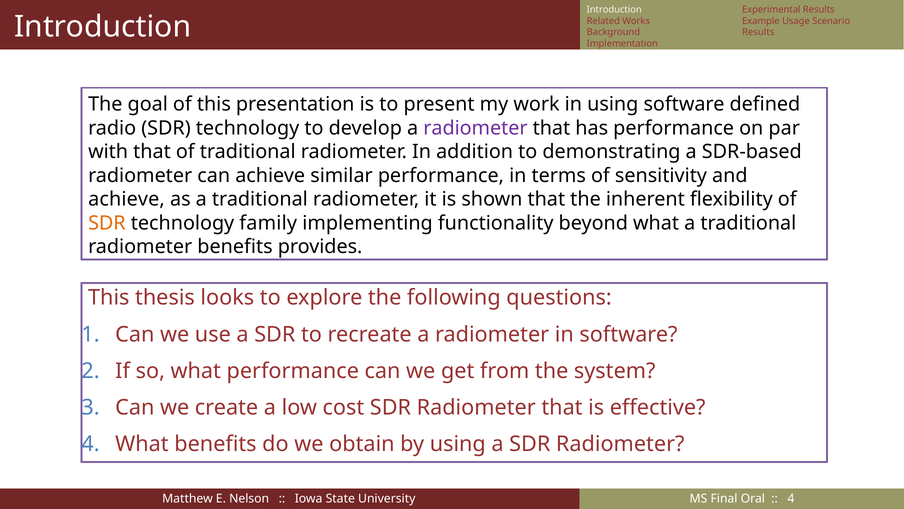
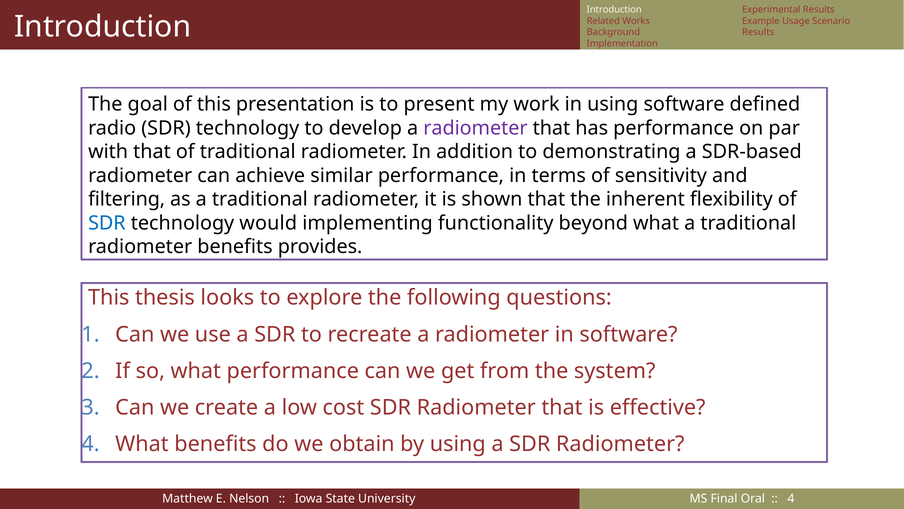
achieve at (126, 199): achieve -> filtering
SDR at (107, 223) colour: orange -> blue
family: family -> would
